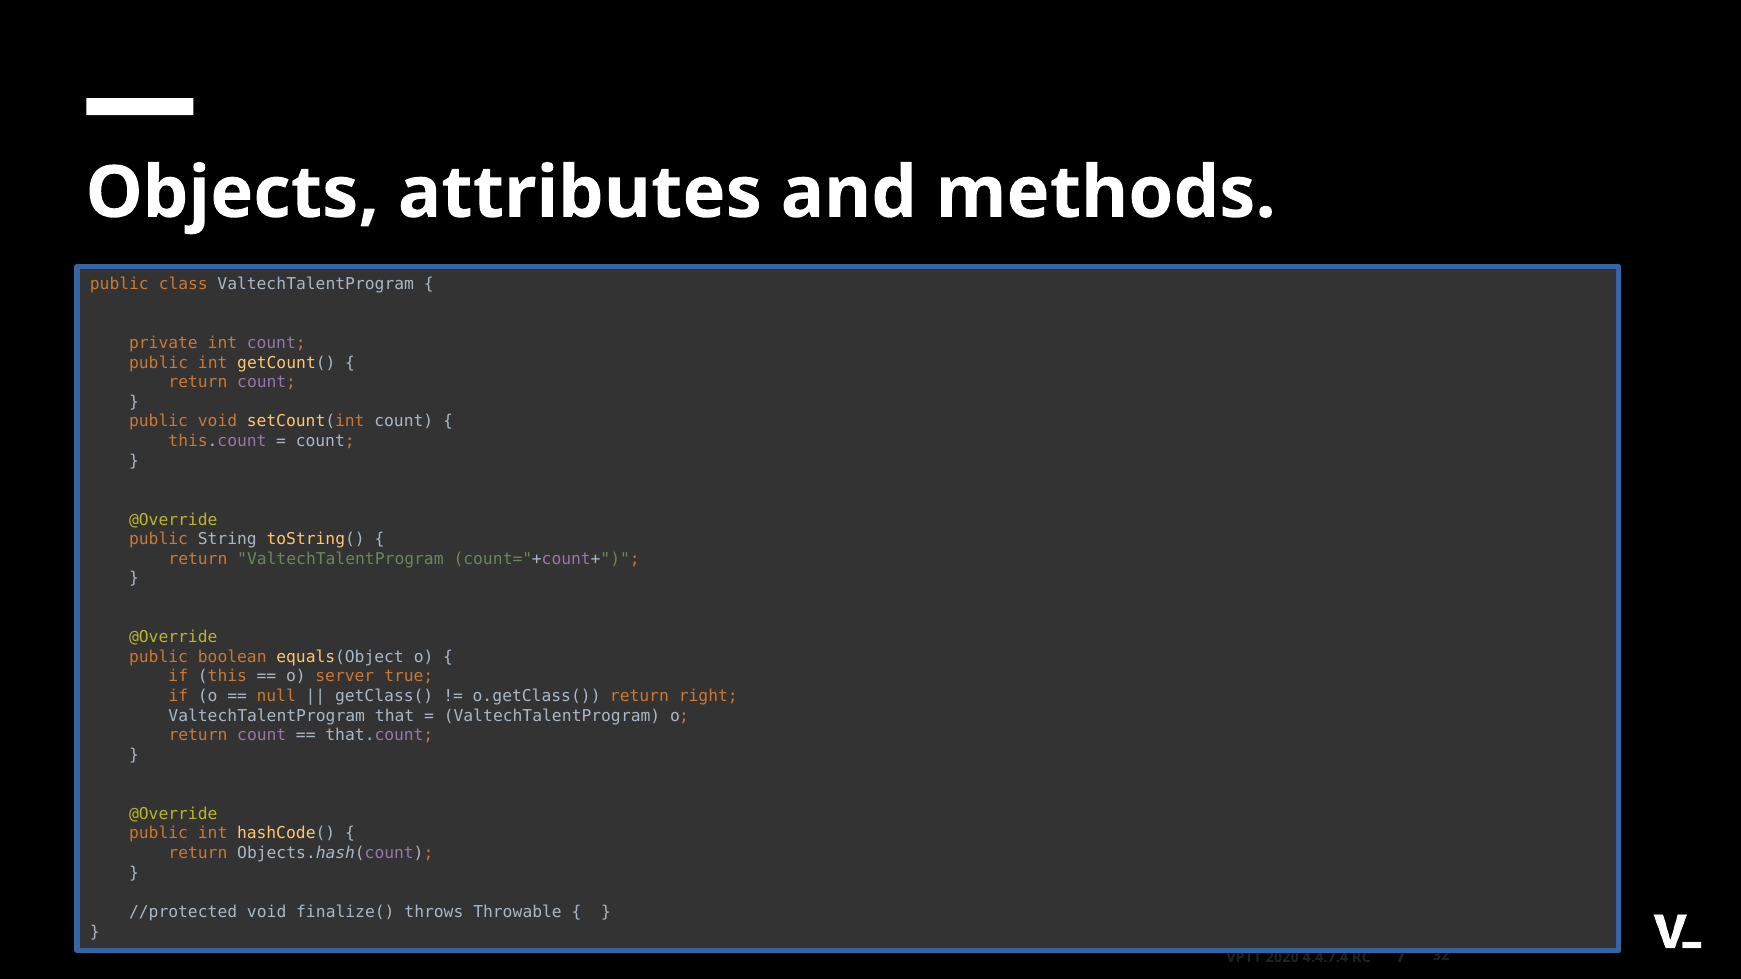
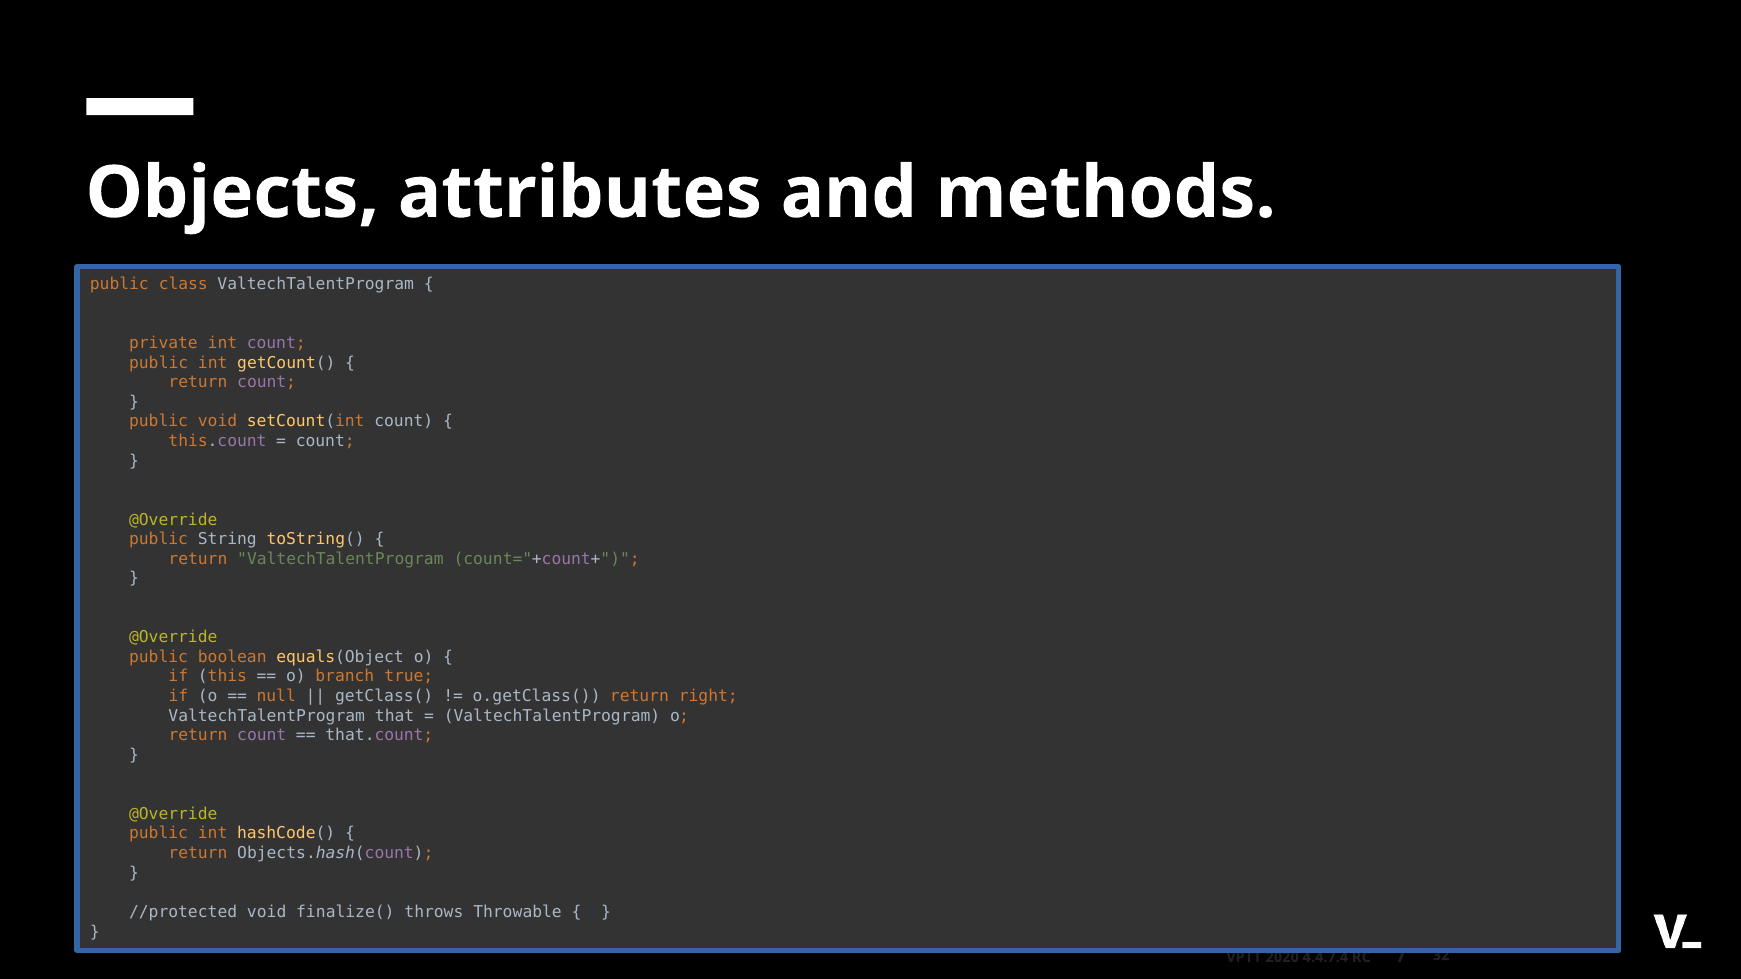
server: server -> branch
